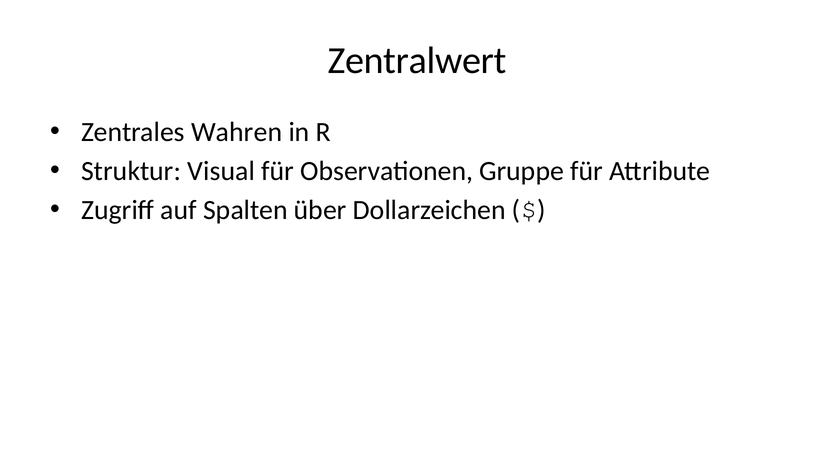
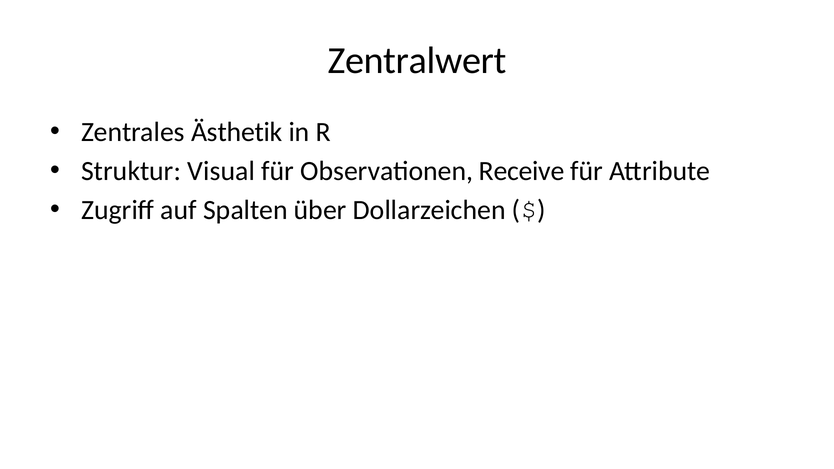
Wahren: Wahren -> Ästhetik
Gruppe: Gruppe -> Receive
